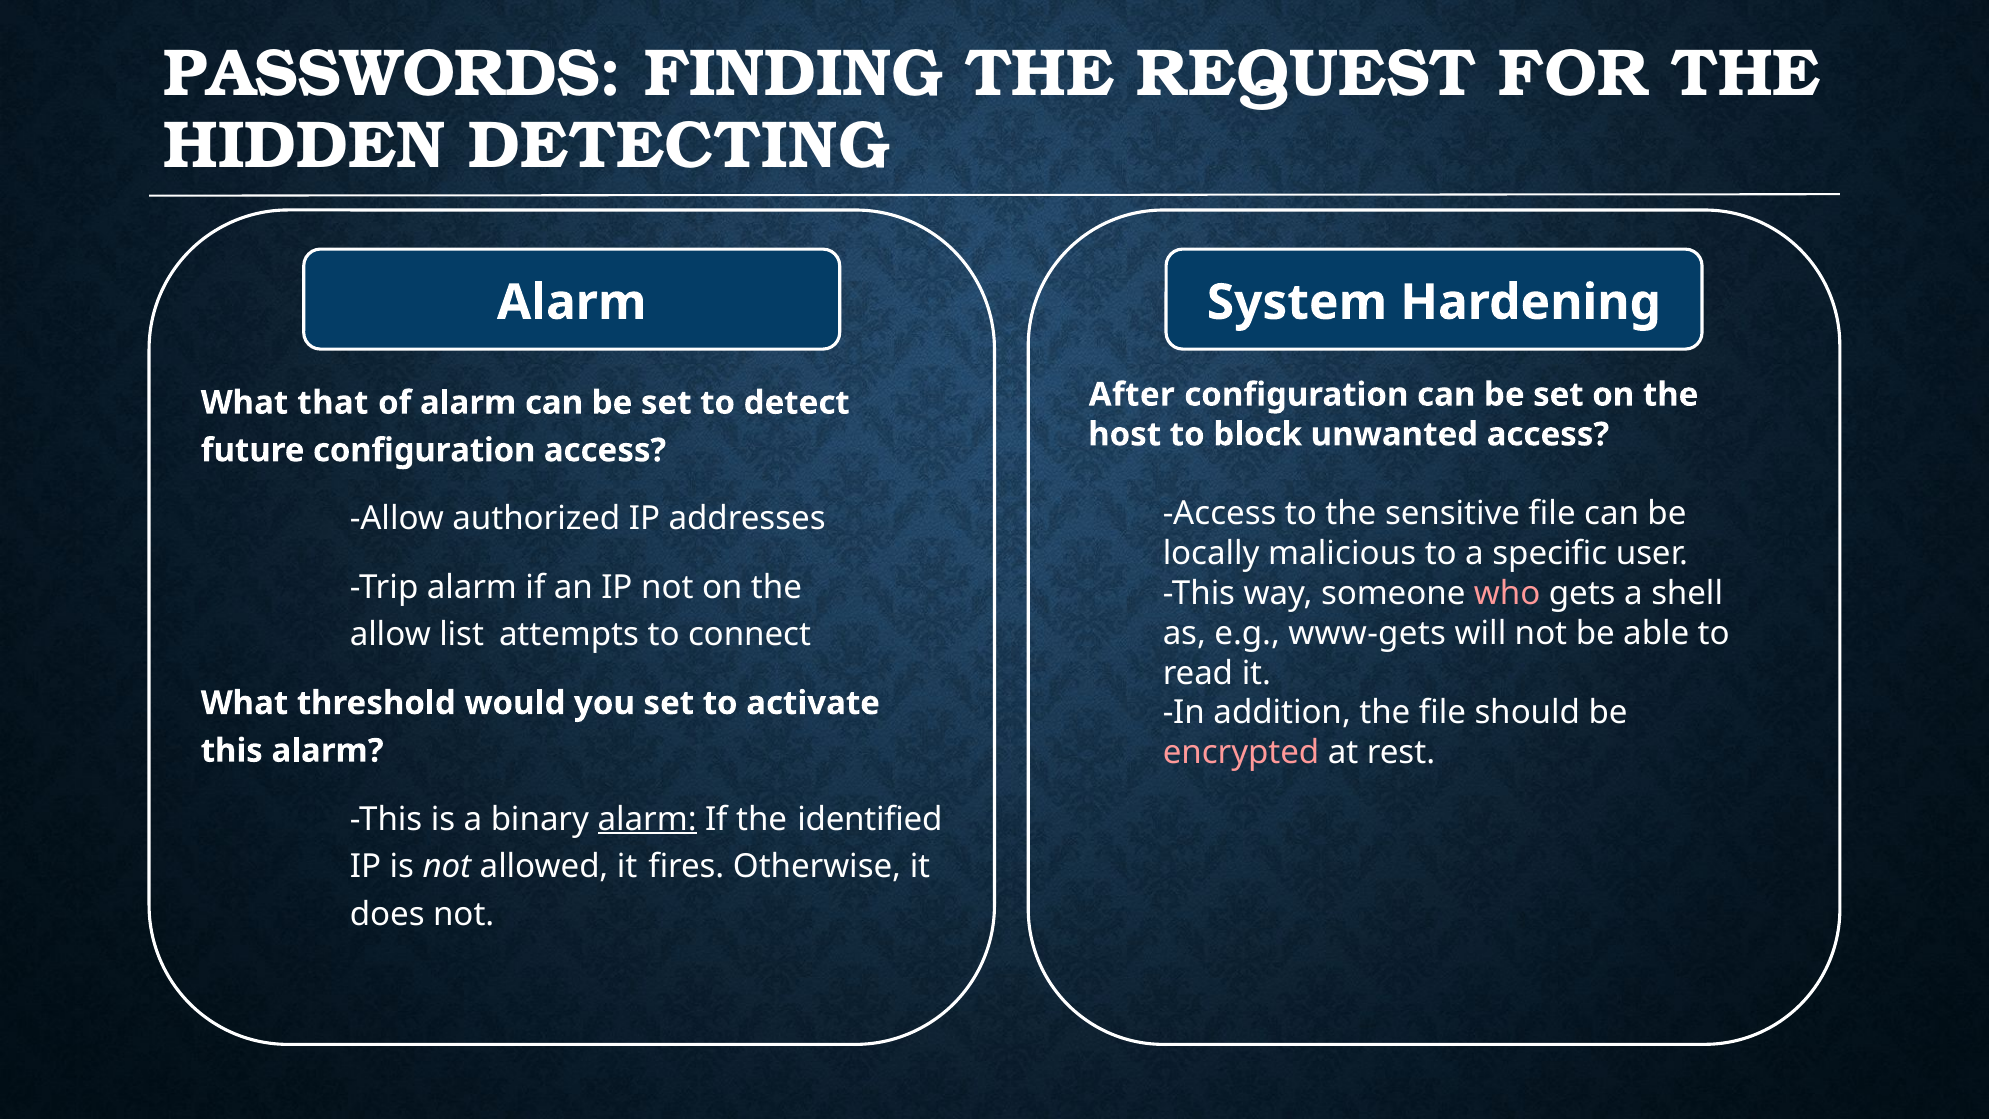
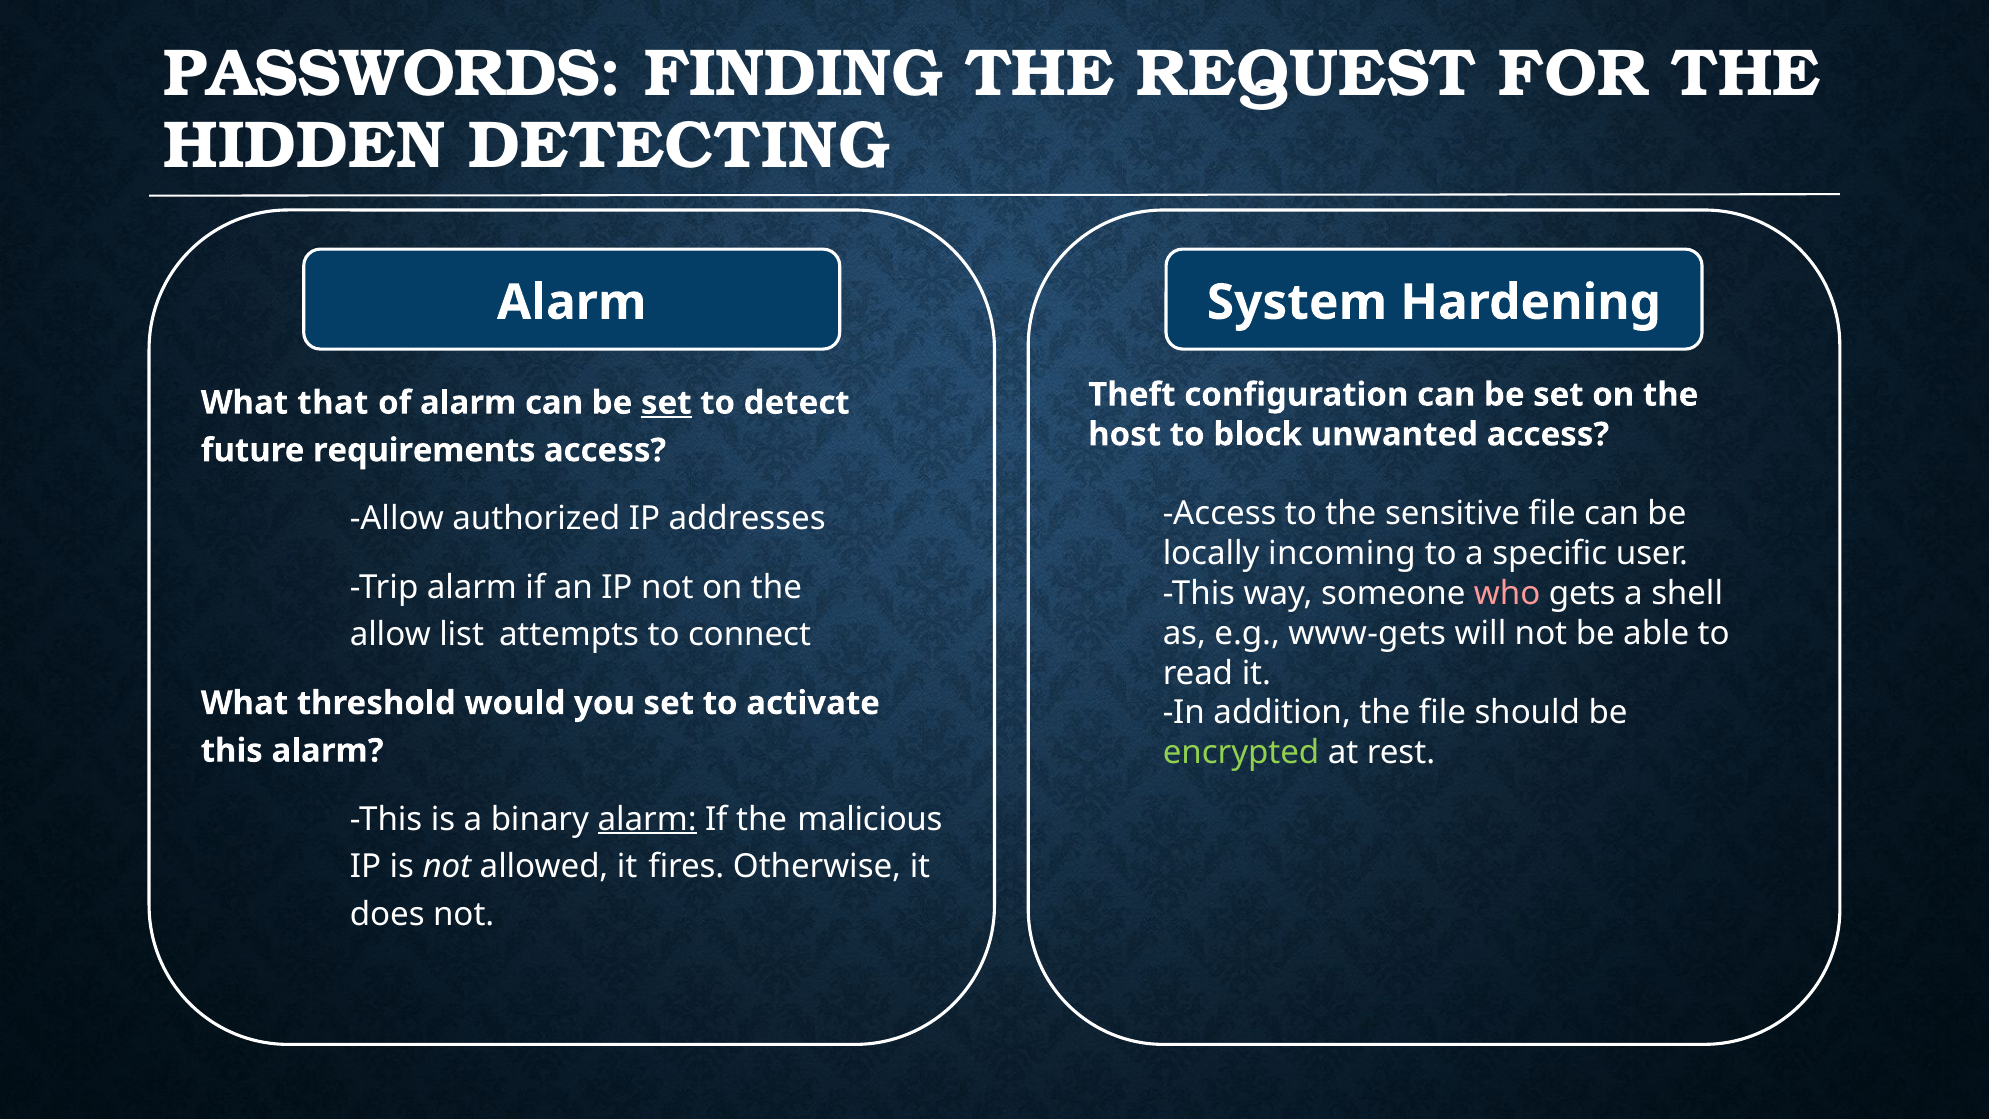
After: After -> Theft
set at (666, 403) underline: none -> present
future configuration: configuration -> requirements
malicious: malicious -> incoming
encrypted colour: pink -> light green
identified: identified -> malicious
